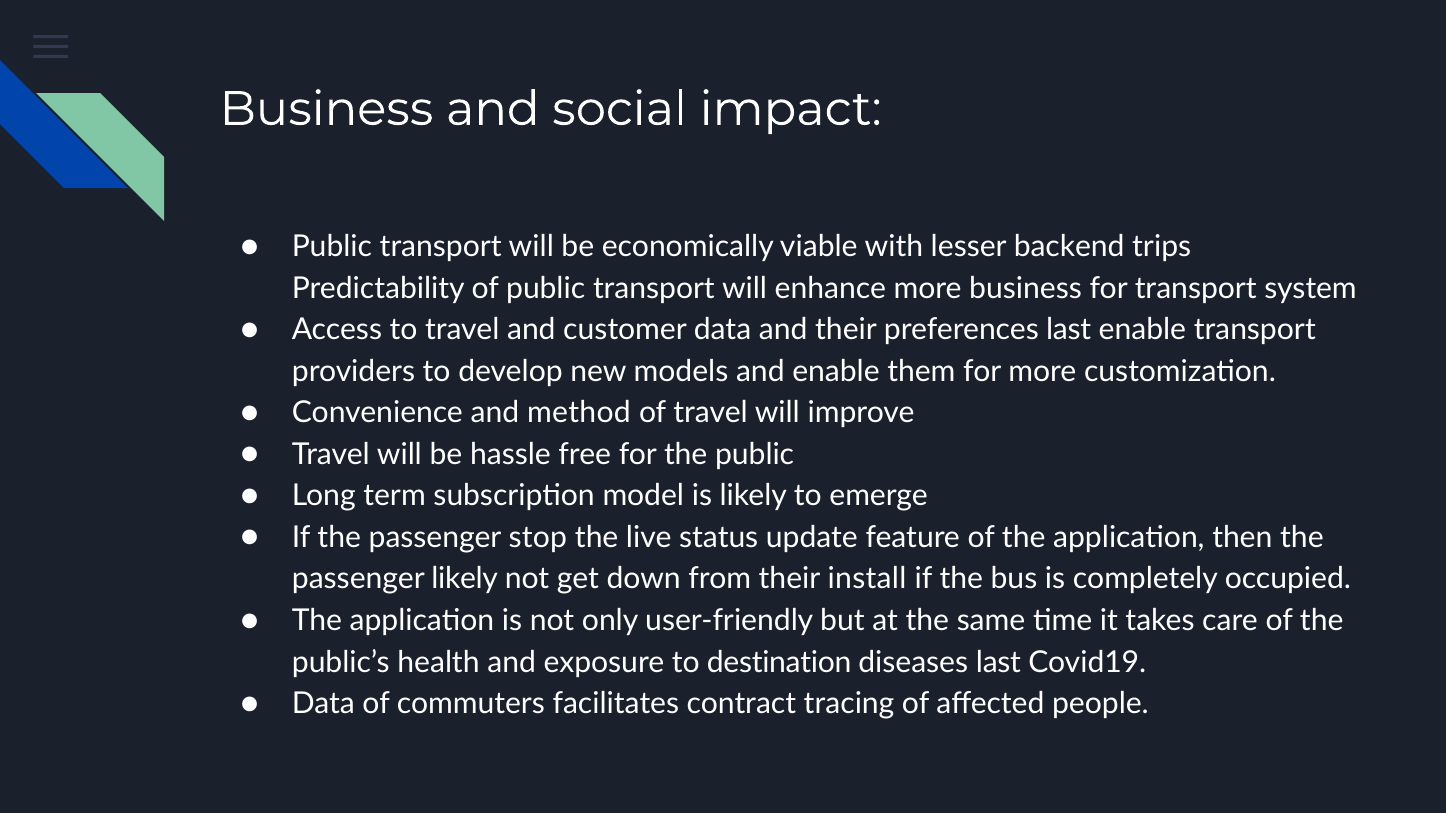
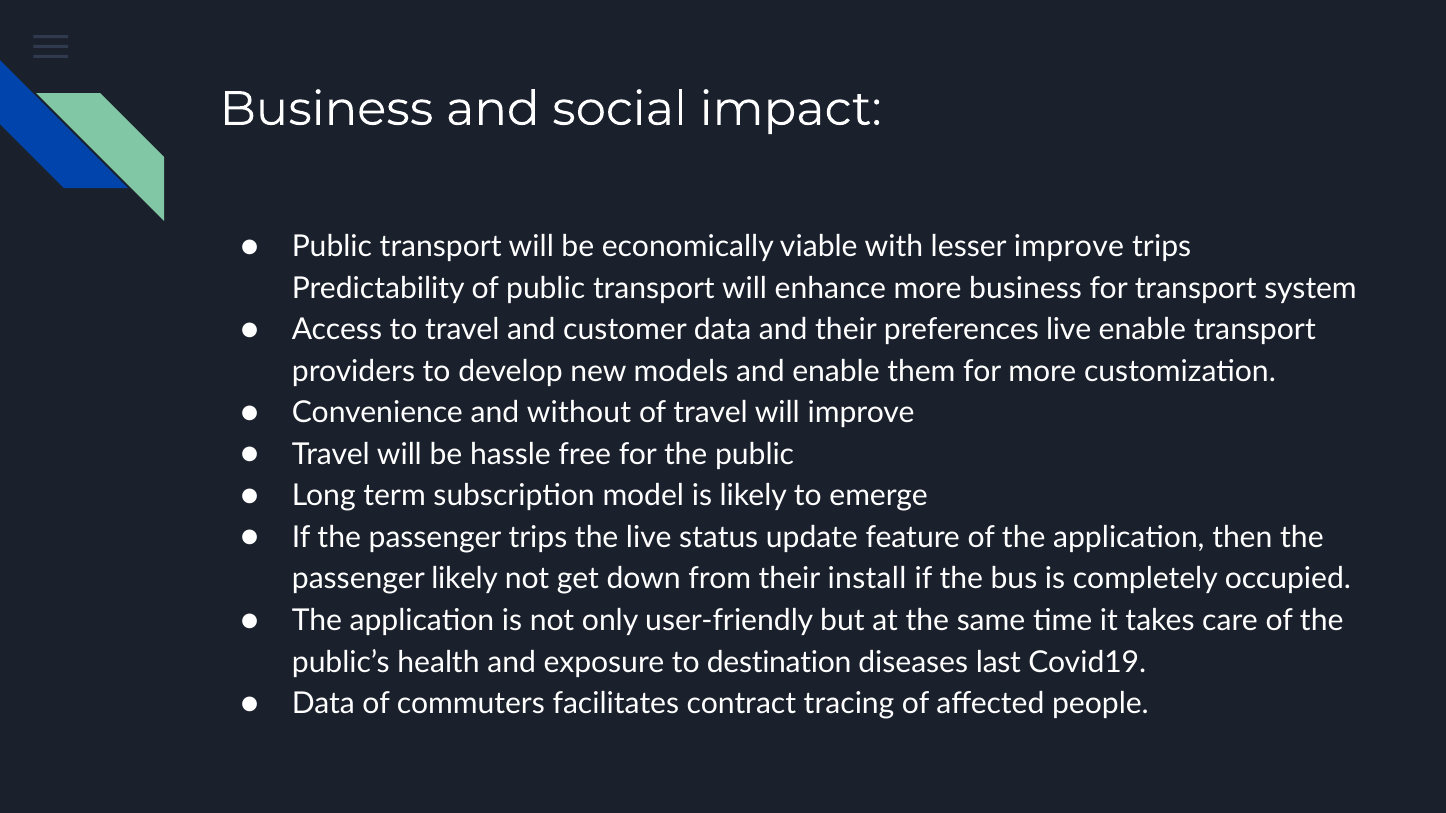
lesser backend: backend -> improve
preferences last: last -> live
method: method -> without
passenger stop: stop -> trips
